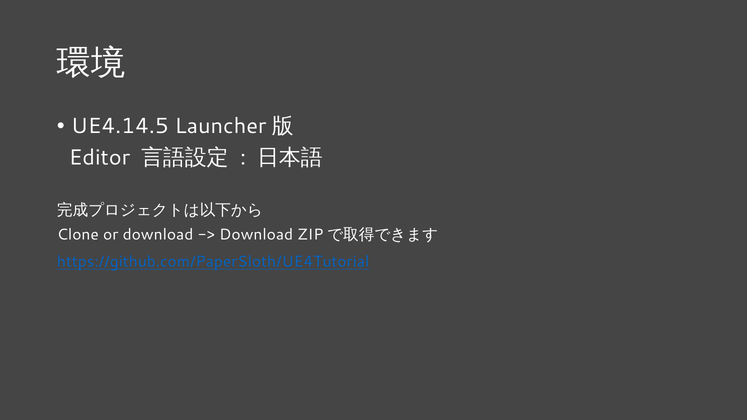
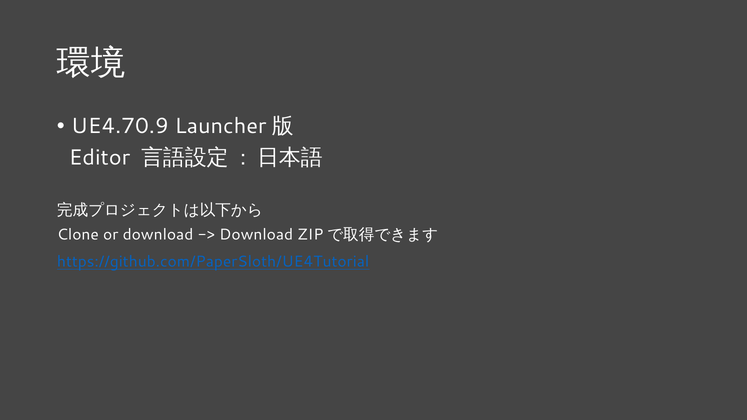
UE4.14.5: UE4.14.5 -> UE4.70.9
